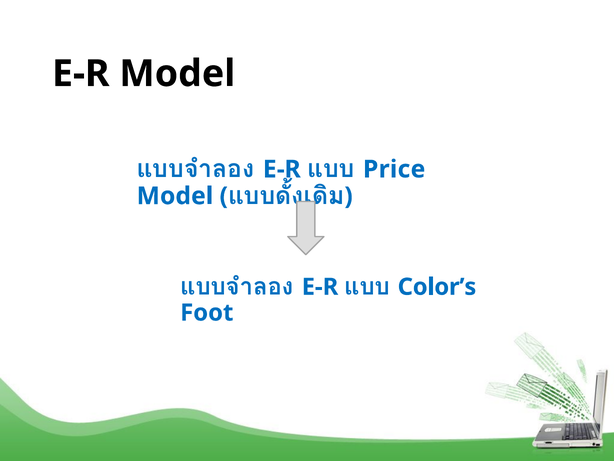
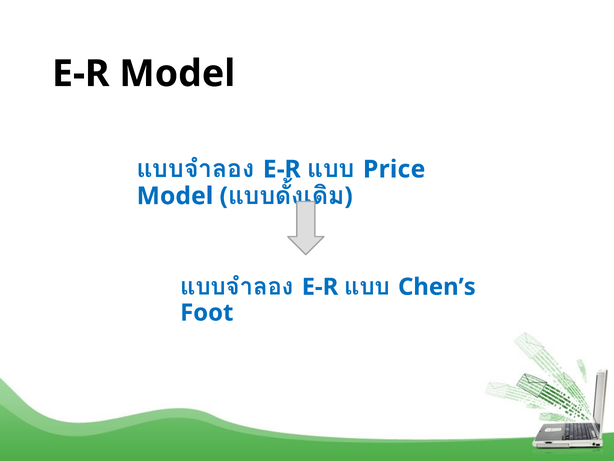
Color’s: Color’s -> Chen’s
